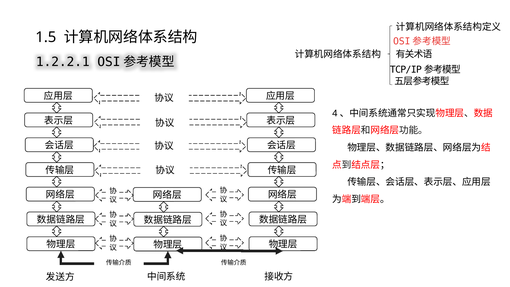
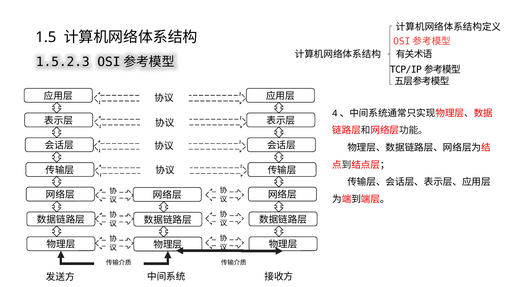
1.2.2.1: 1.2.2.1 -> 1.5.2.3
